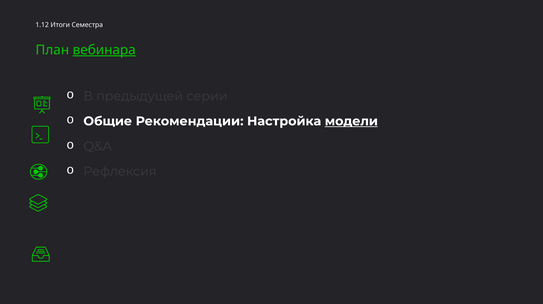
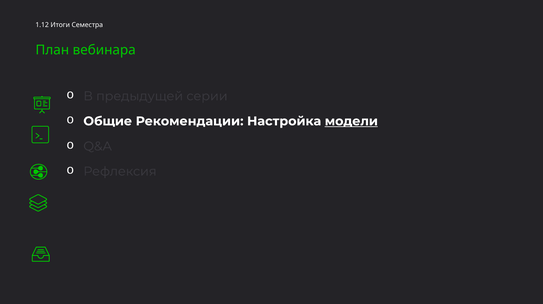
вебинара underline: present -> none
